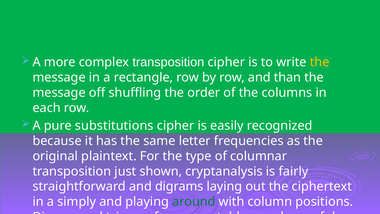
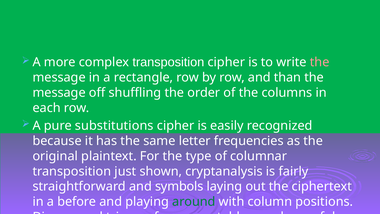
the at (320, 62) colour: yellow -> pink
digrams: digrams -> symbols
simply: simply -> before
